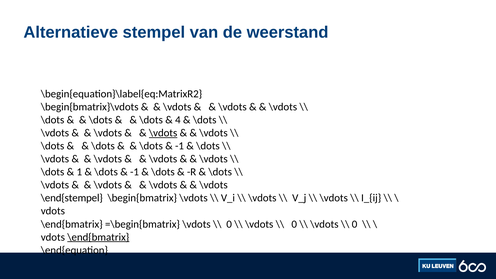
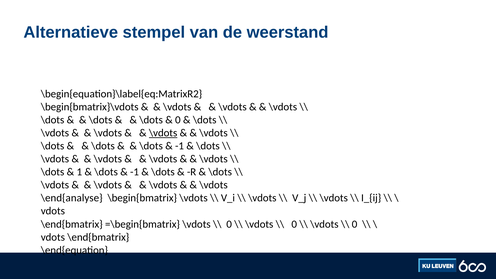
4 at (178, 120): 4 -> 0
\end{stempel: \end{stempel -> \end{analyse
\end{bmatrix at (98, 237) underline: present -> none
